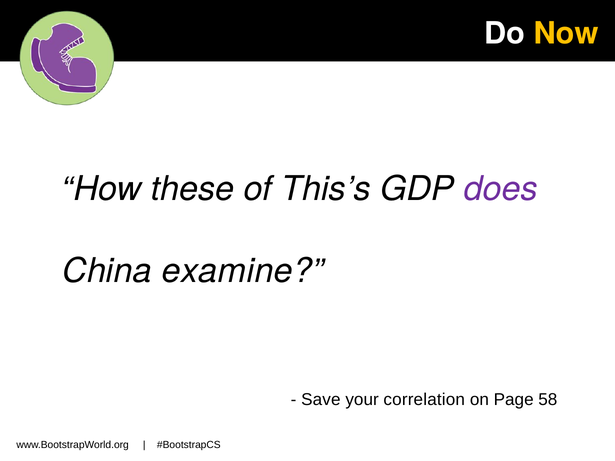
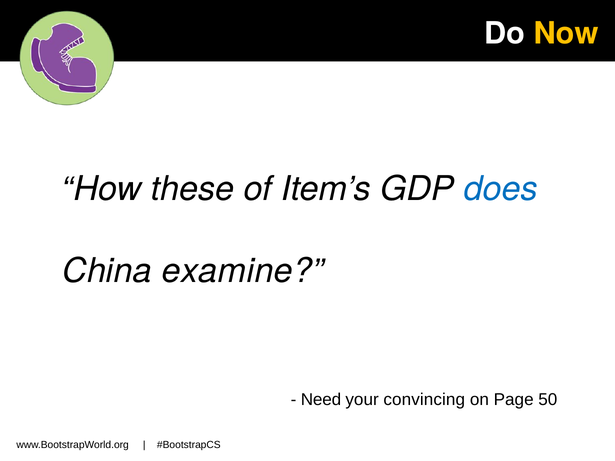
This’s: This’s -> Item’s
does colour: purple -> blue
Save: Save -> Need
correlation: correlation -> convincing
58: 58 -> 50
